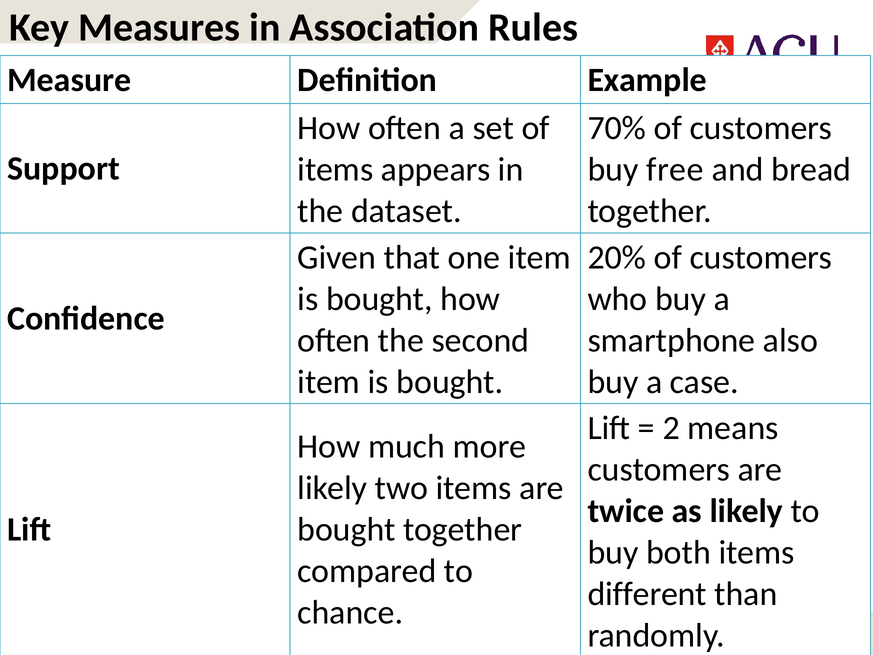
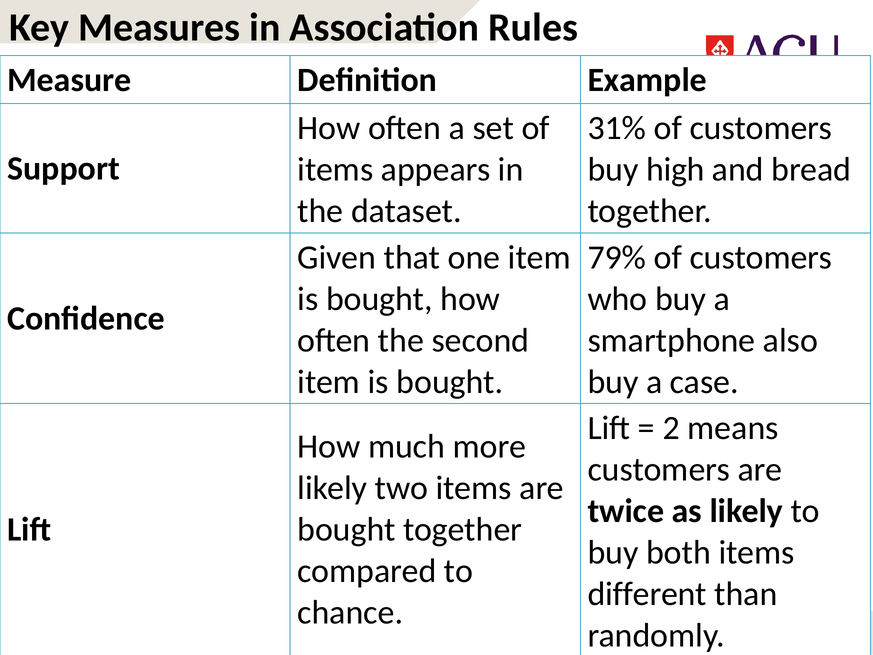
70%: 70% -> 31%
free: free -> high
20%: 20% -> 79%
